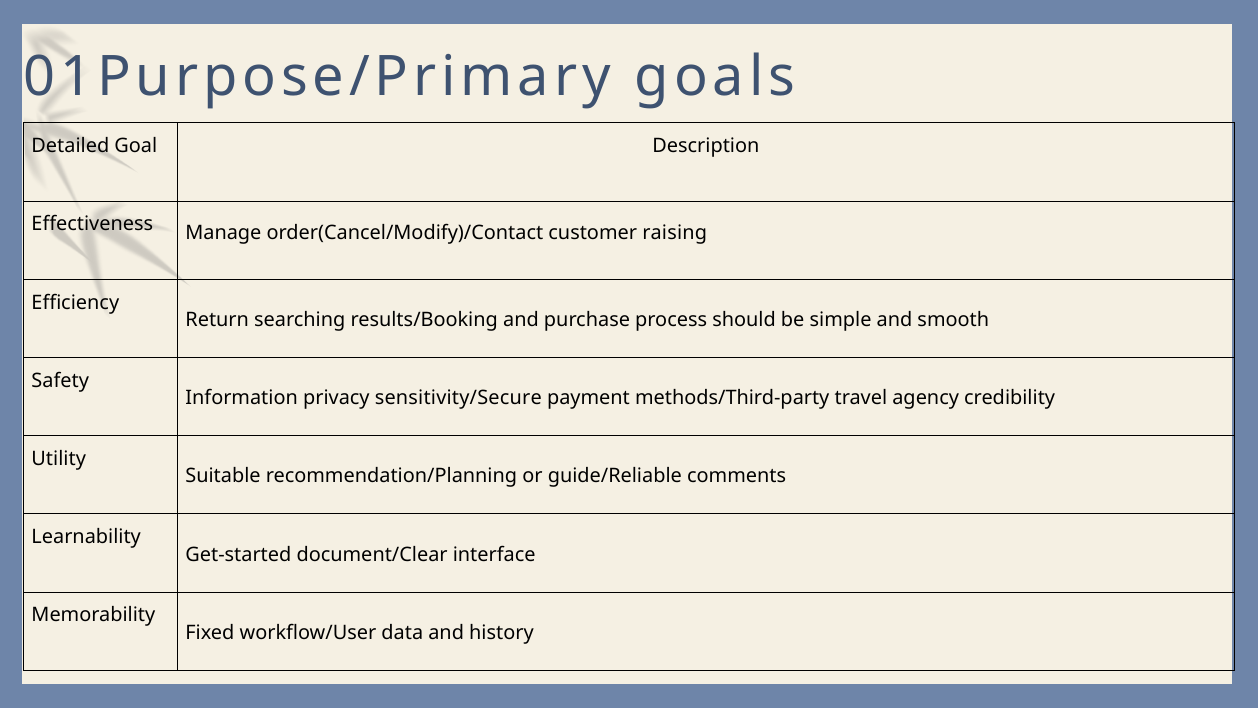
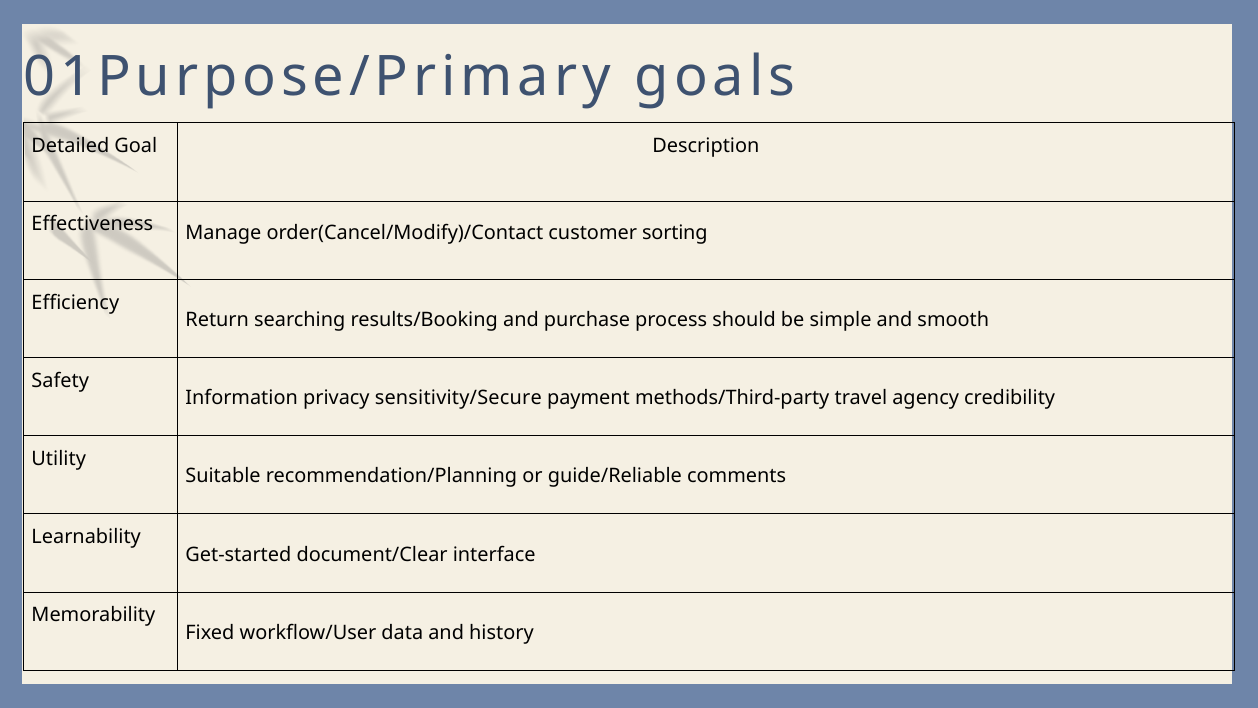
raising: raising -> sorting
